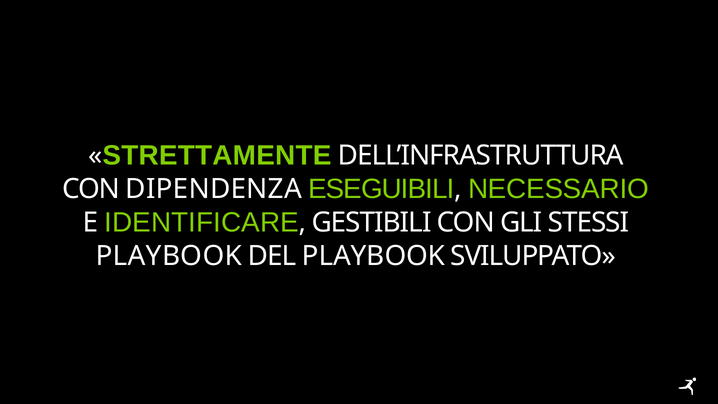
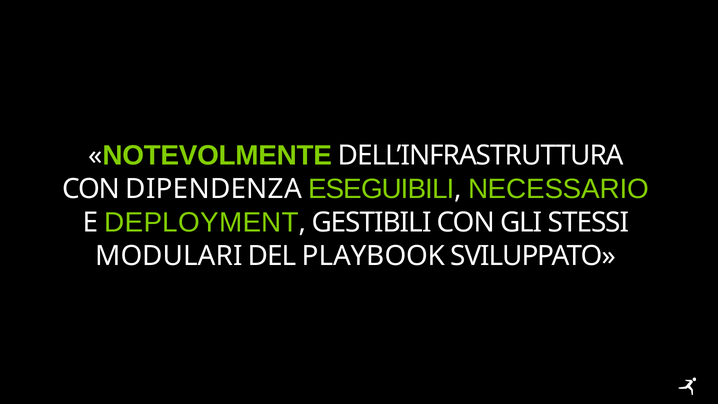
STRETTAMENTE: STRETTAMENTE -> NOTEVOLMENTE
IDENTIFICARE: IDENTIFICARE -> DEPLOYMENT
PLAYBOOK at (169, 256): PLAYBOOK -> MODULARI
